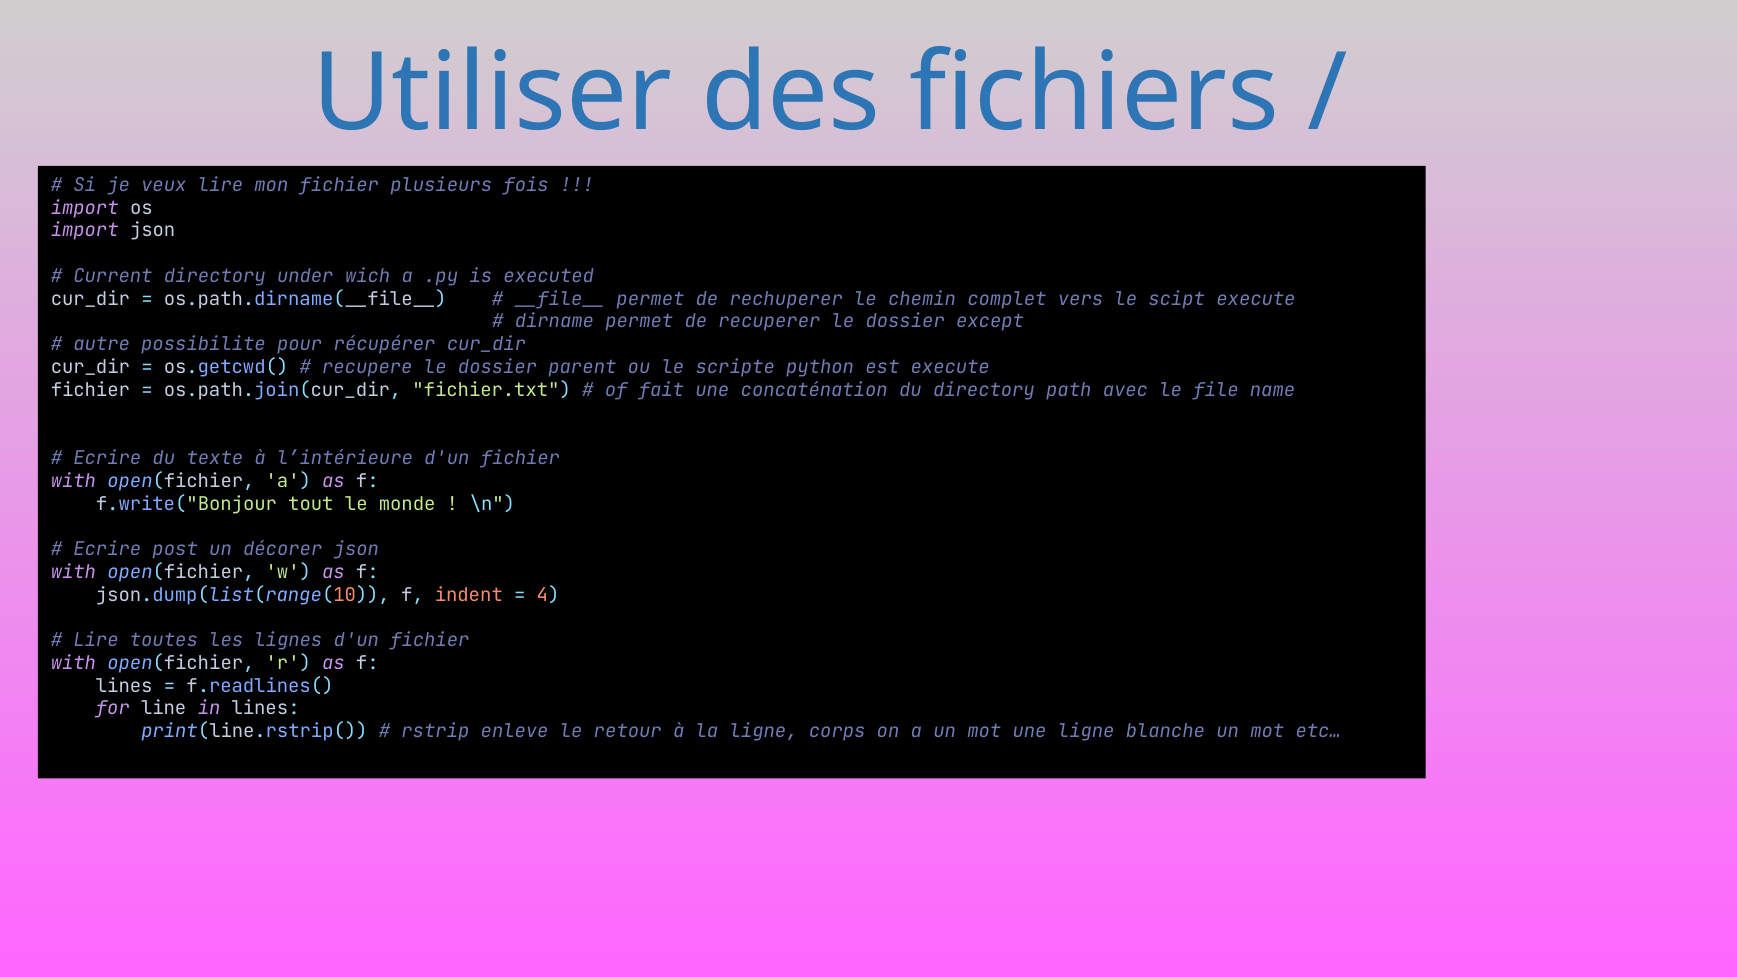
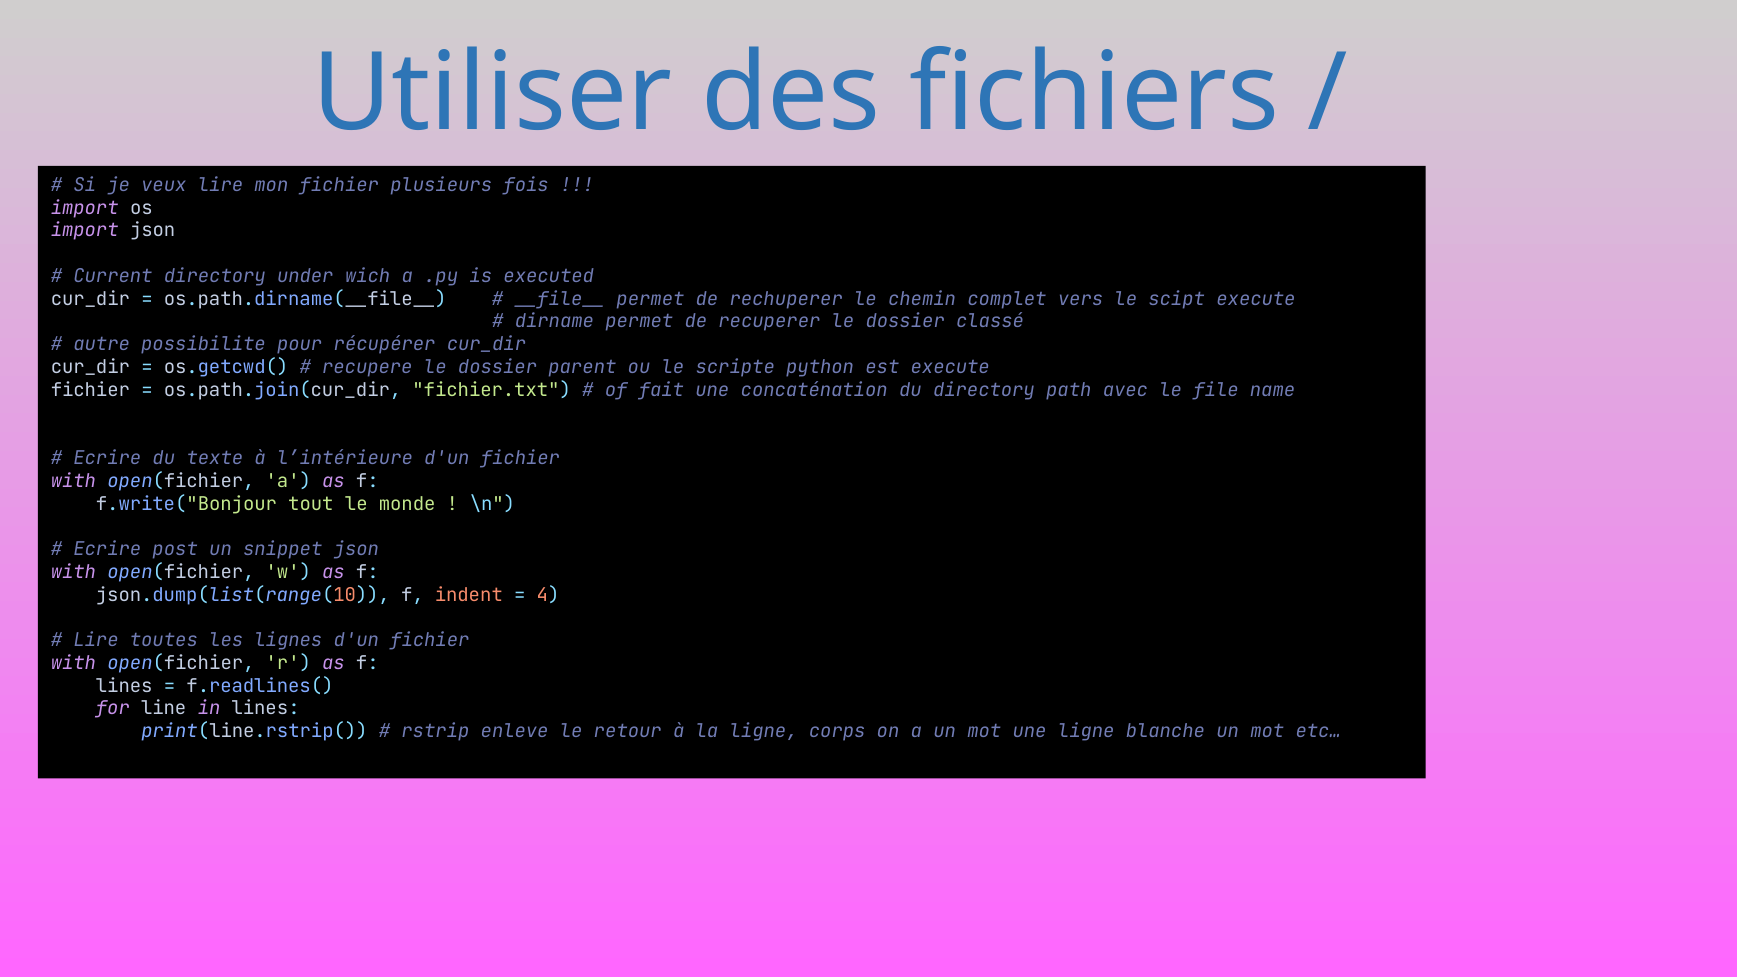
except: except -> classé
décorer: décorer -> snippet
